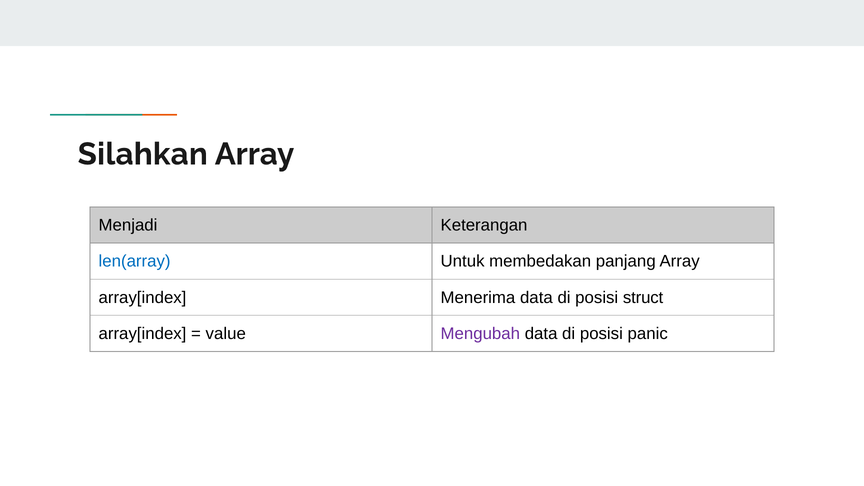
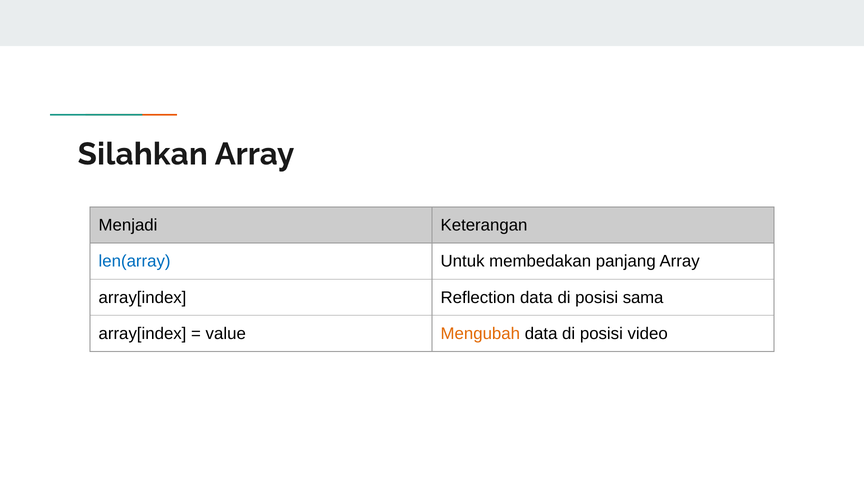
Menerima: Menerima -> Reflection
struct: struct -> sama
Mengubah colour: purple -> orange
panic: panic -> video
